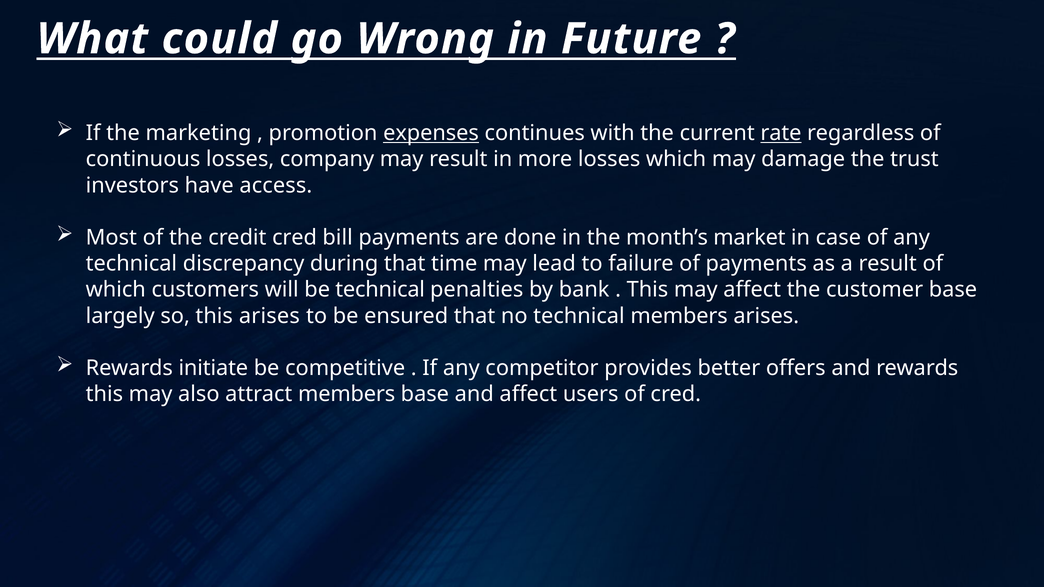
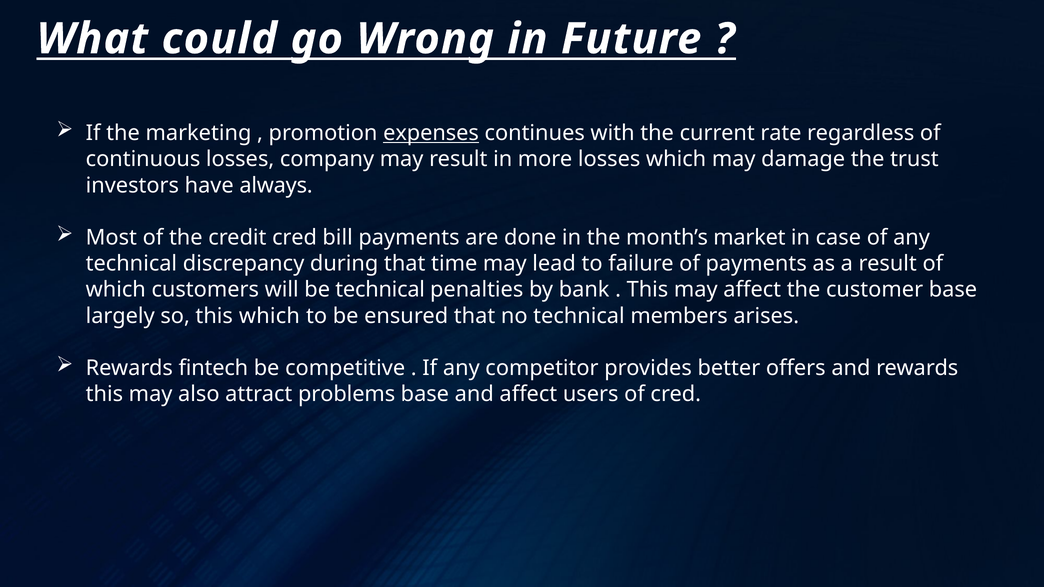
rate underline: present -> none
access: access -> always
this arises: arises -> which
initiate: initiate -> fintech
attract members: members -> problems
